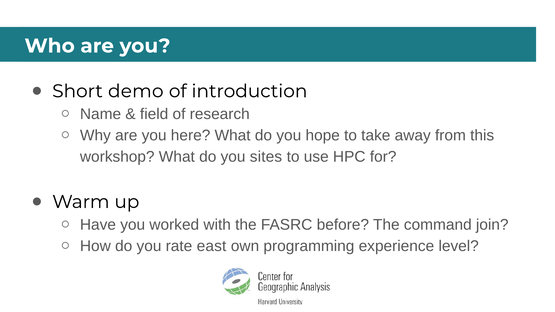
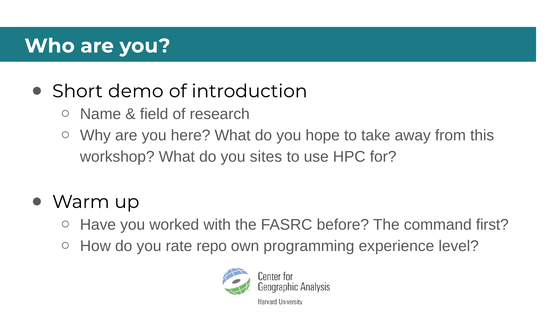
join: join -> first
east: east -> repo
